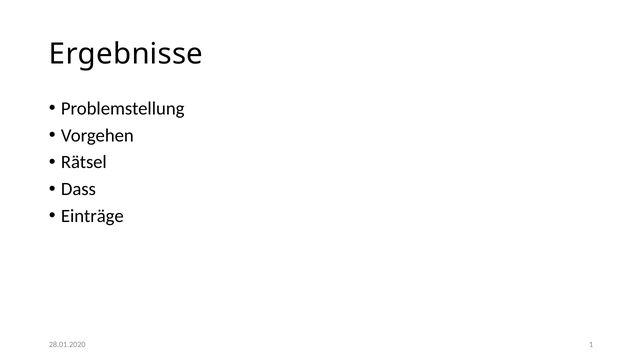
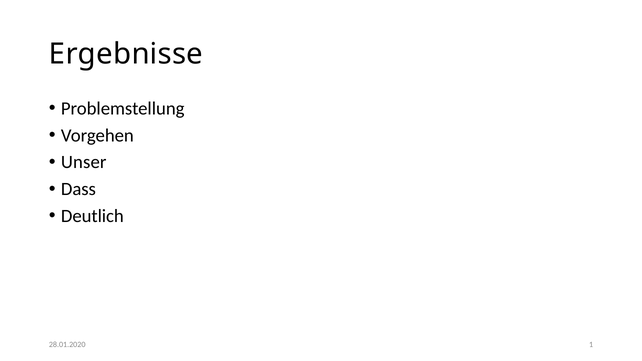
Rätsel: Rätsel -> Unser
Einträge: Einträge -> Deutlich
